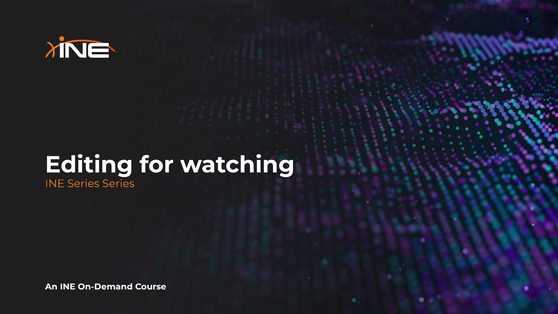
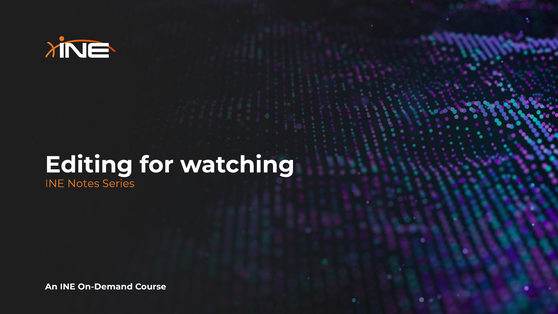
INE Series: Series -> Notes
